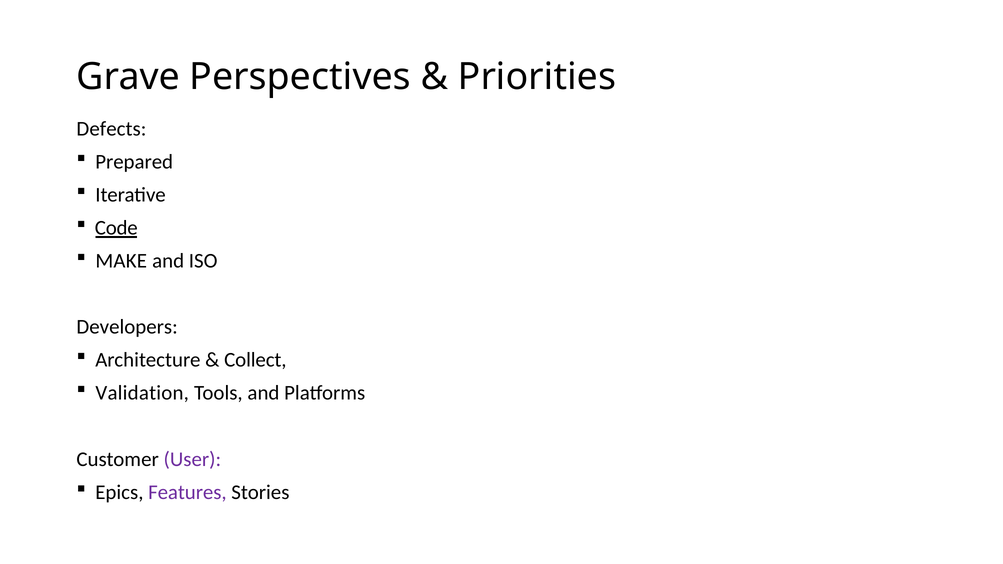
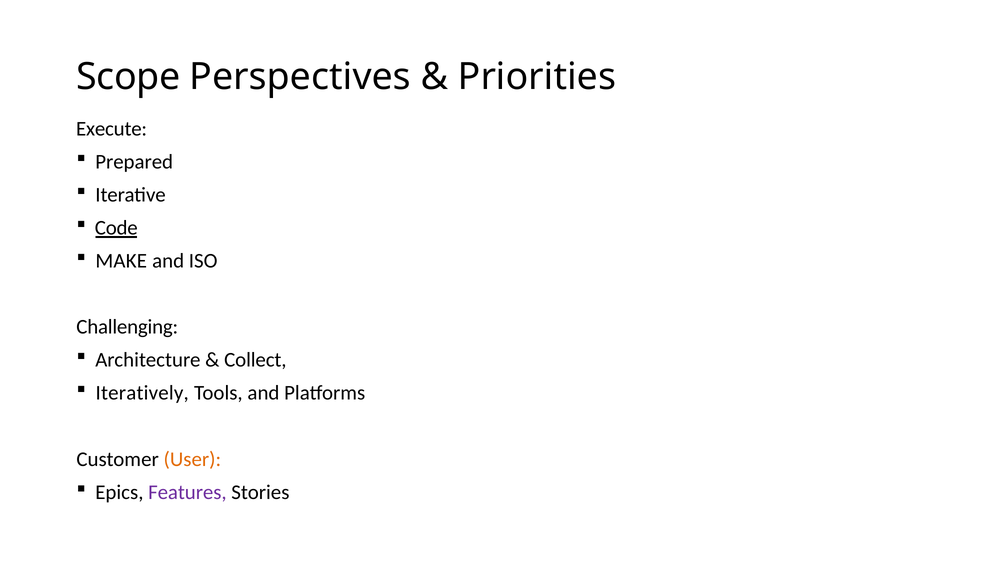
Grave: Grave -> Scope
Defects: Defects -> Execute
Developers: Developers -> Challenging
Validation: Validation -> Iteratively
User colour: purple -> orange
